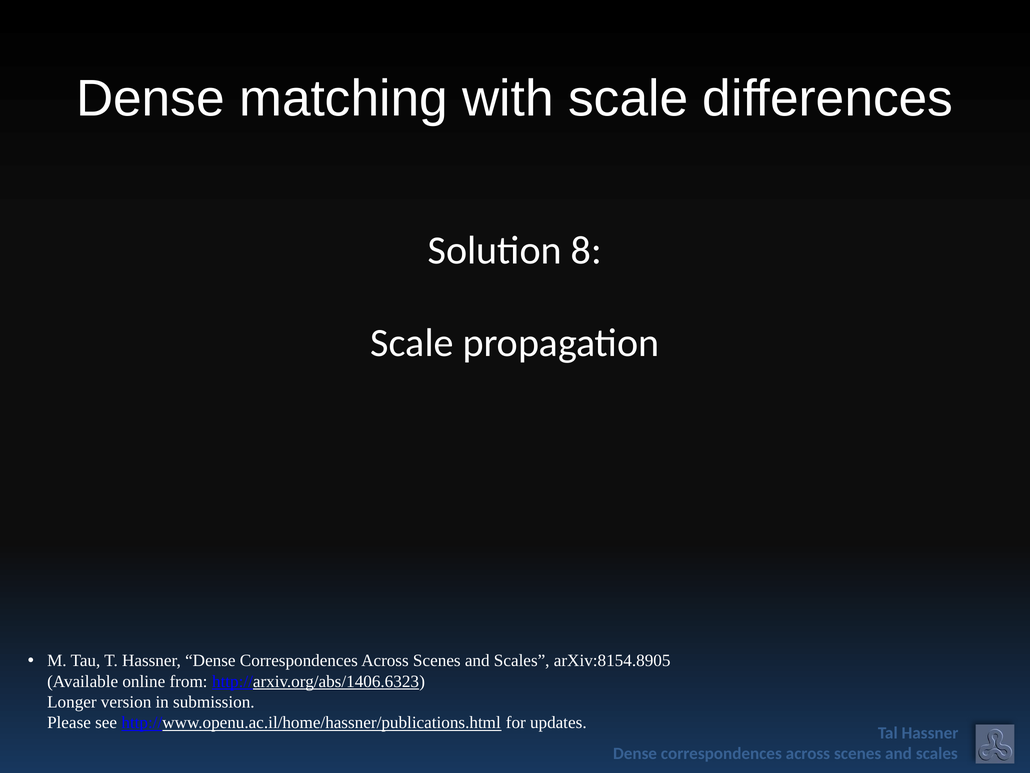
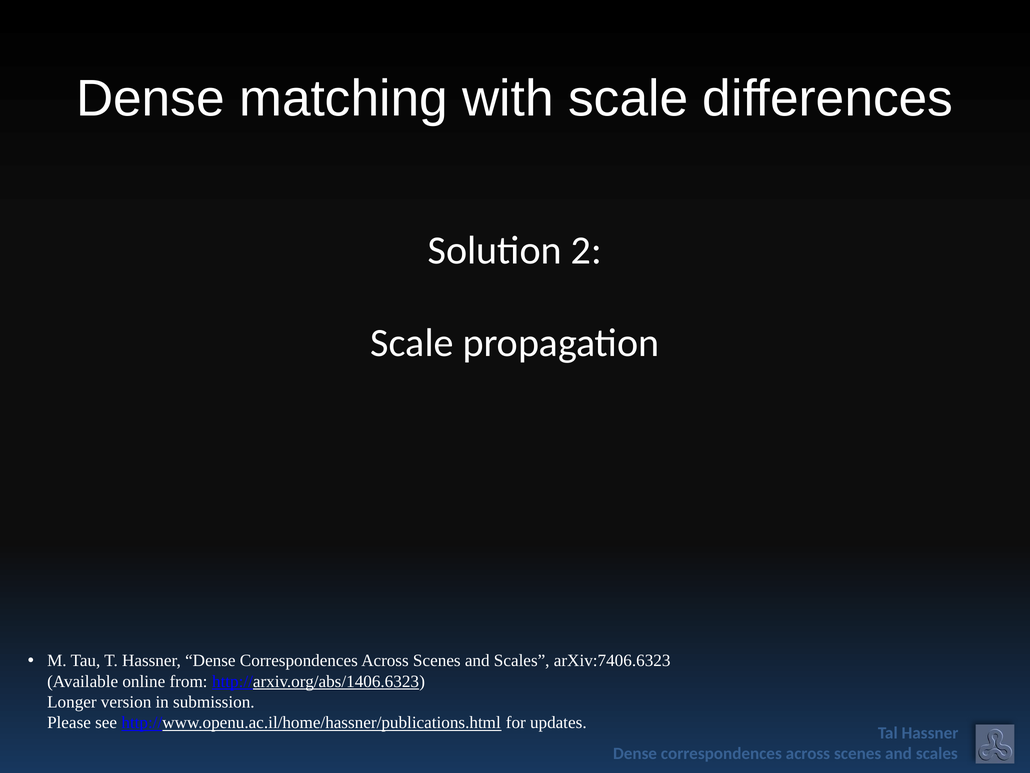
8: 8 -> 2
arXiv:8154.8905: arXiv:8154.8905 -> arXiv:7406.6323
